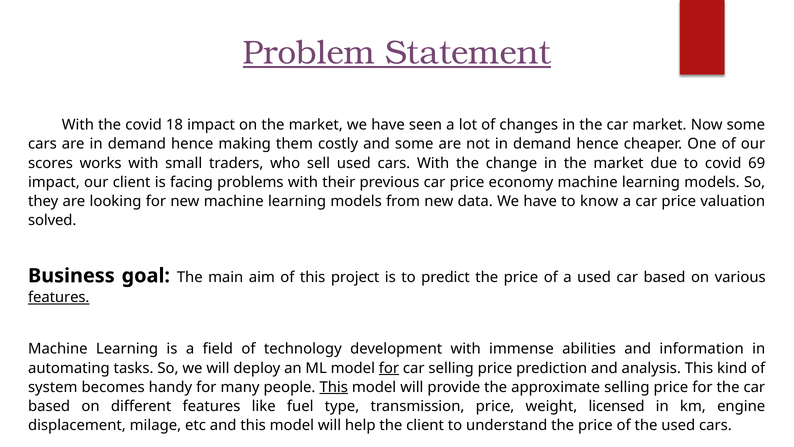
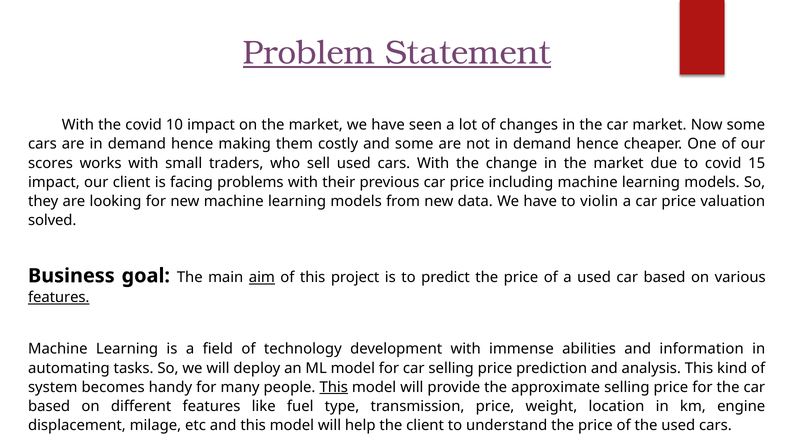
18: 18 -> 10
69: 69 -> 15
economy: economy -> including
know: know -> violin
aim underline: none -> present
for at (389, 368) underline: present -> none
licensed: licensed -> location
